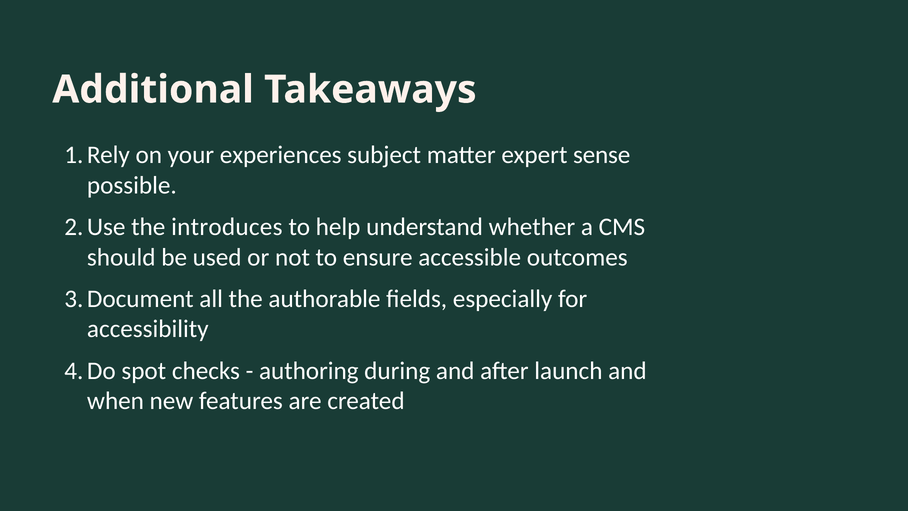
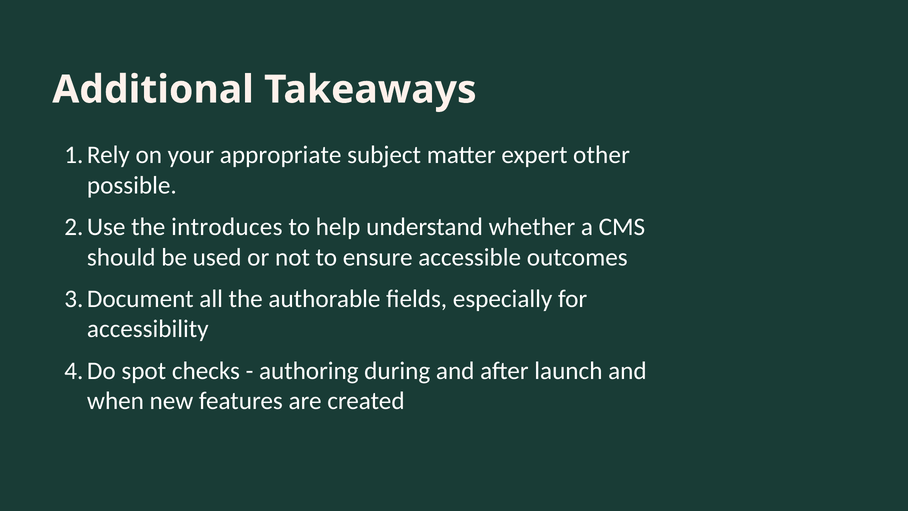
experiences: experiences -> appropriate
sense: sense -> other
